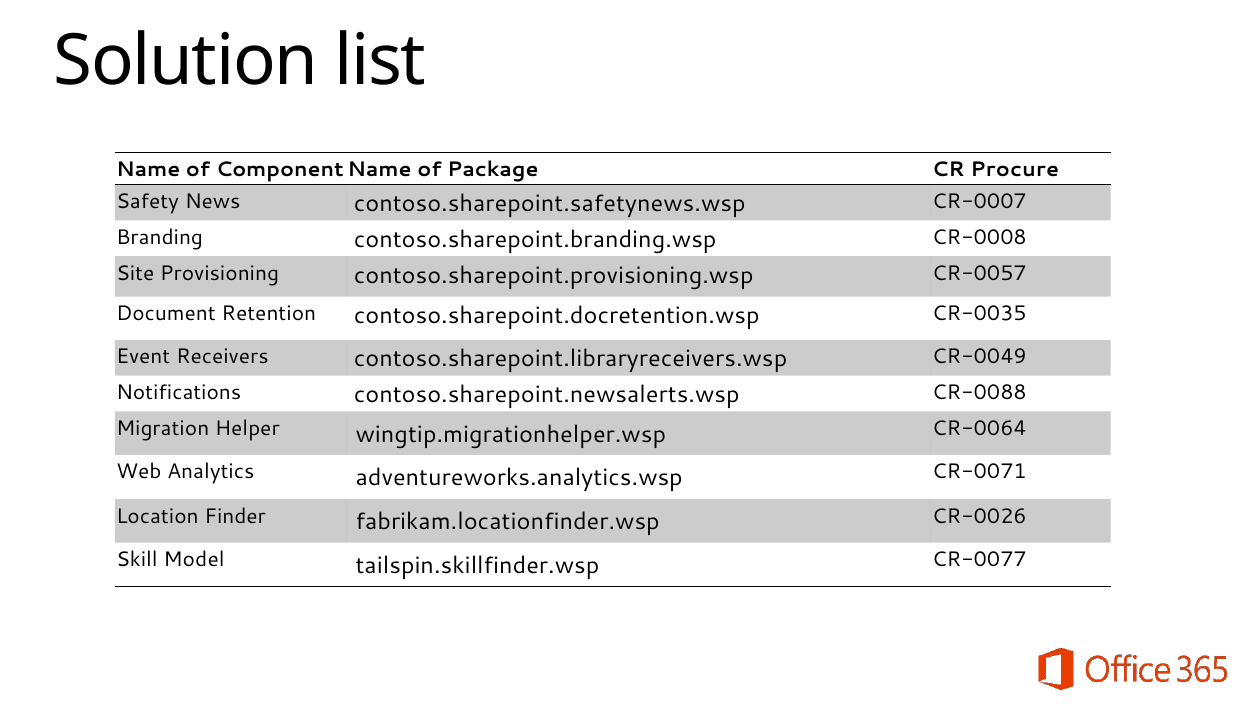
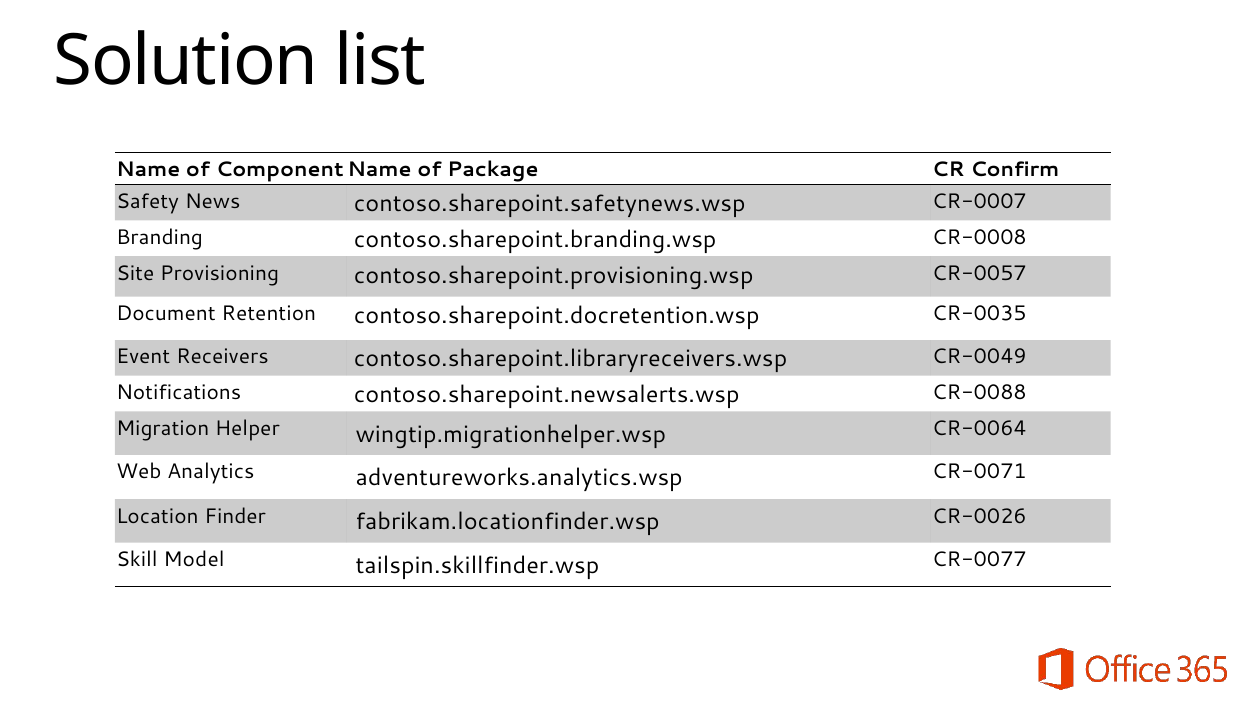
Procure: Procure -> Confirm
